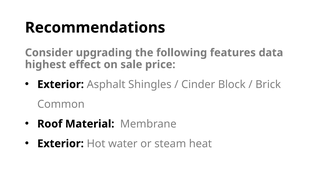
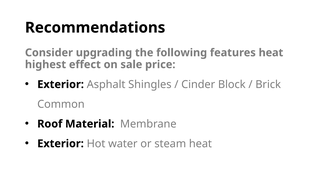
features data: data -> heat
